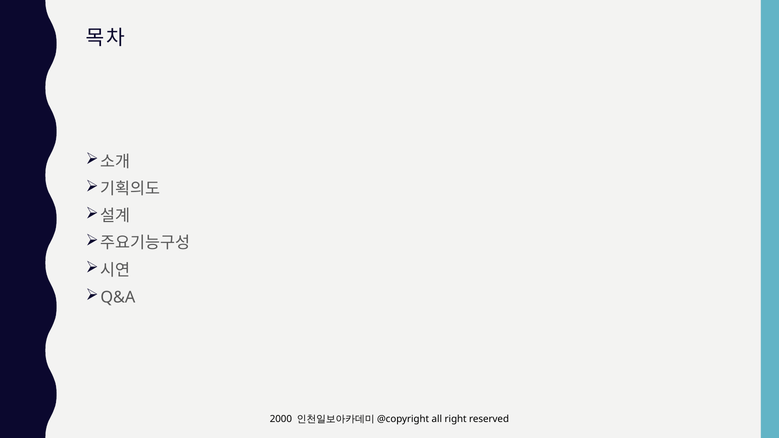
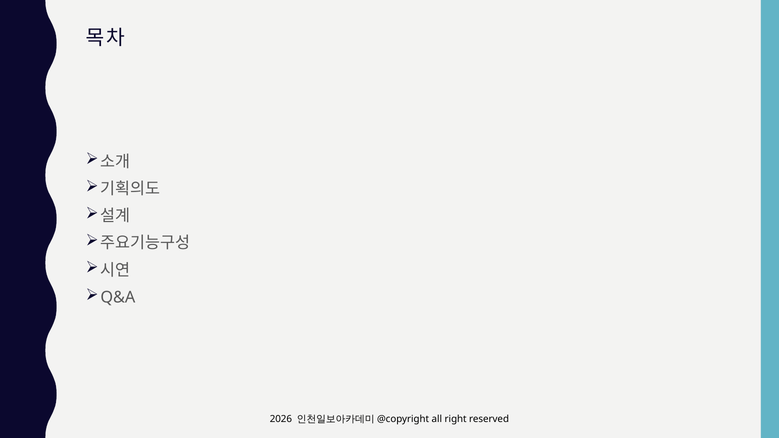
2000: 2000 -> 2026
